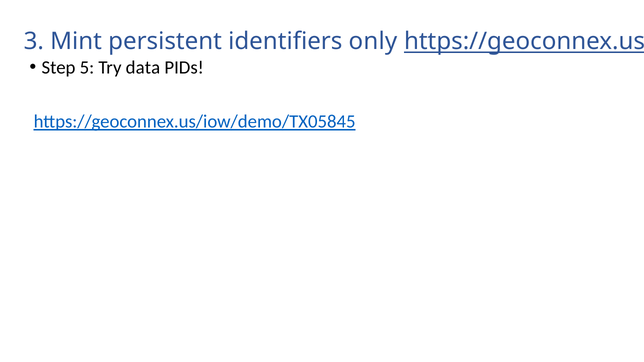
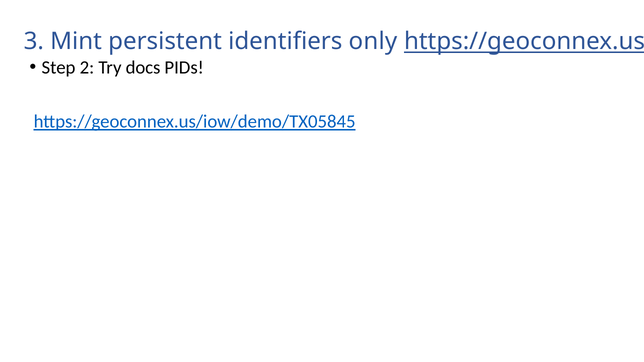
5: 5 -> 2
data: data -> docs
